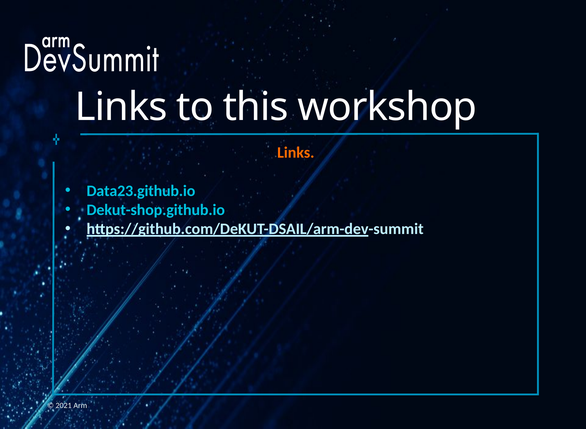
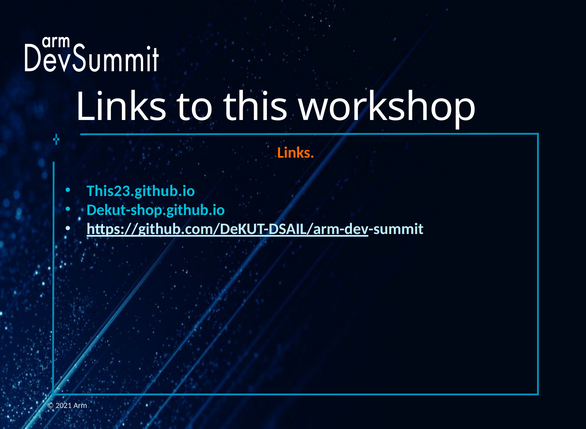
Data23.github.io: Data23.github.io -> This23.github.io
